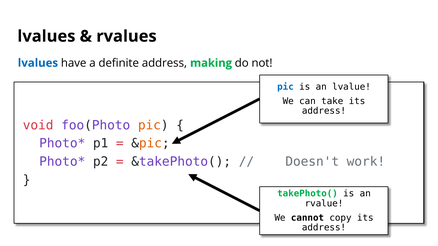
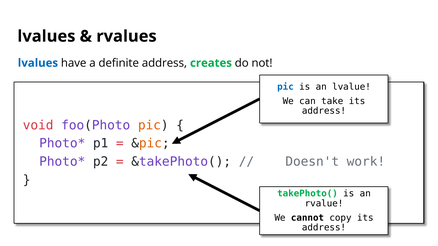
making: making -> creates
